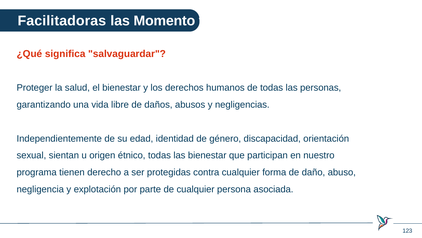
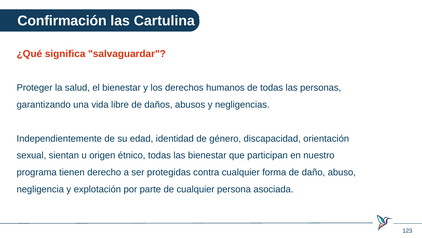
Facilitadoras: Facilitadoras -> Confirmación
Momento: Momento -> Cartulina
